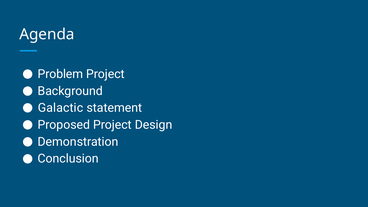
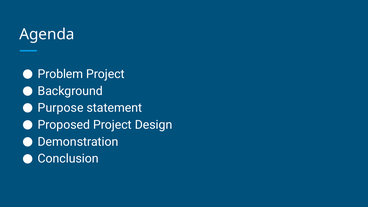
Galactic: Galactic -> Purpose
